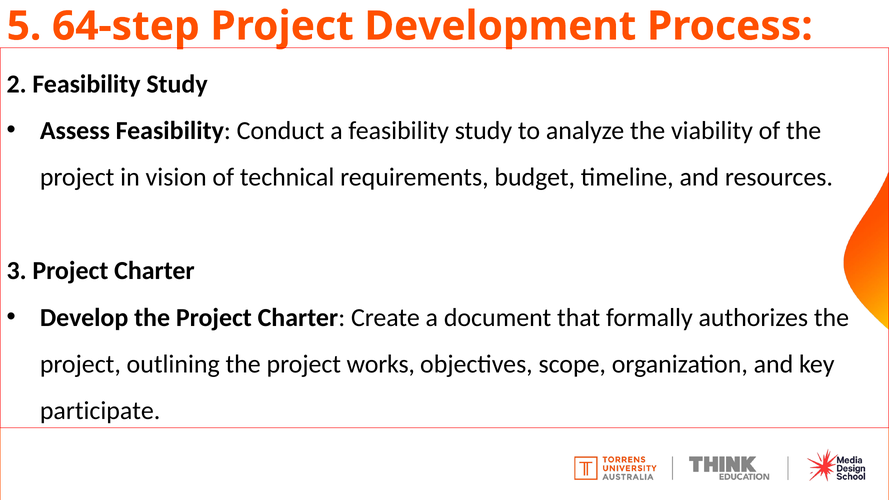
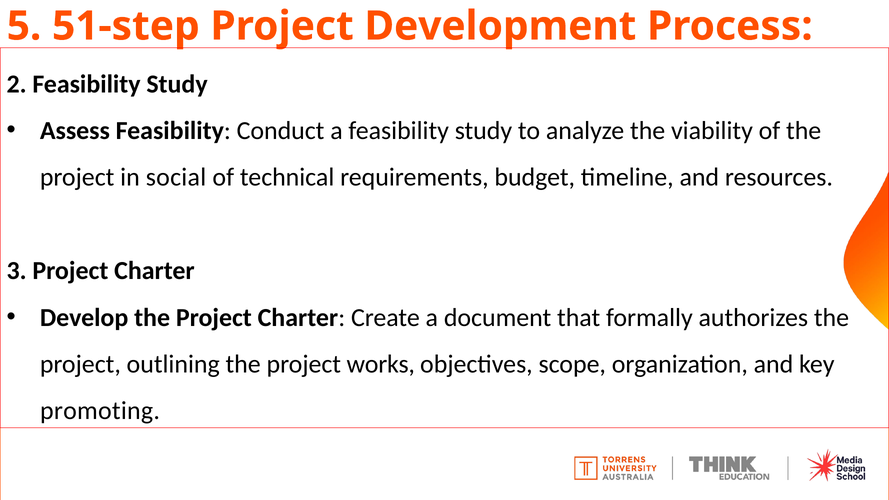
64-step: 64-step -> 51-step
vision: vision -> social
participate: participate -> promoting
